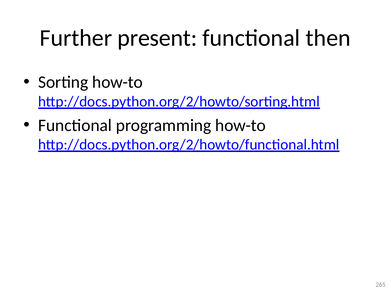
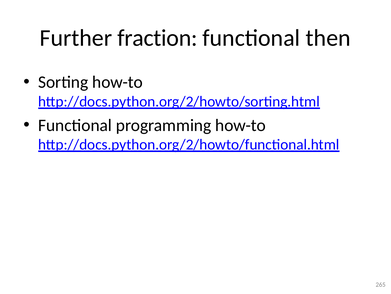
present: present -> fraction
